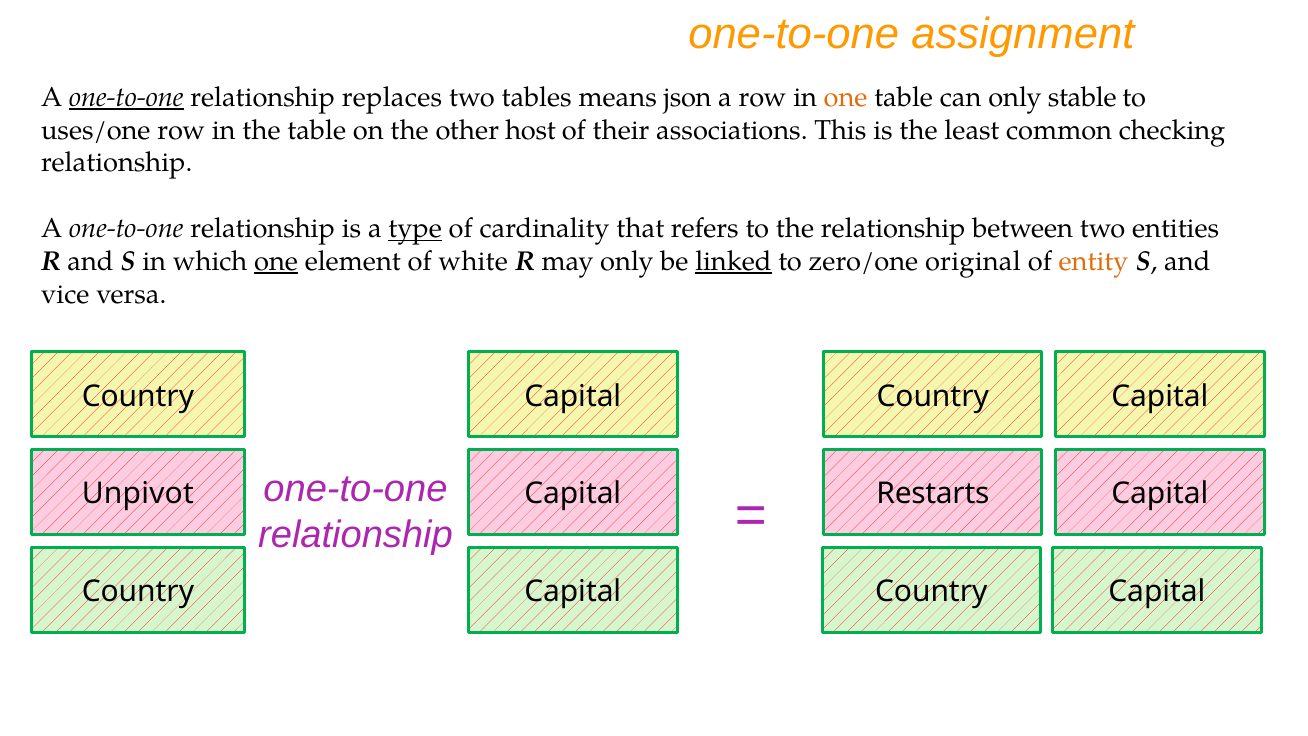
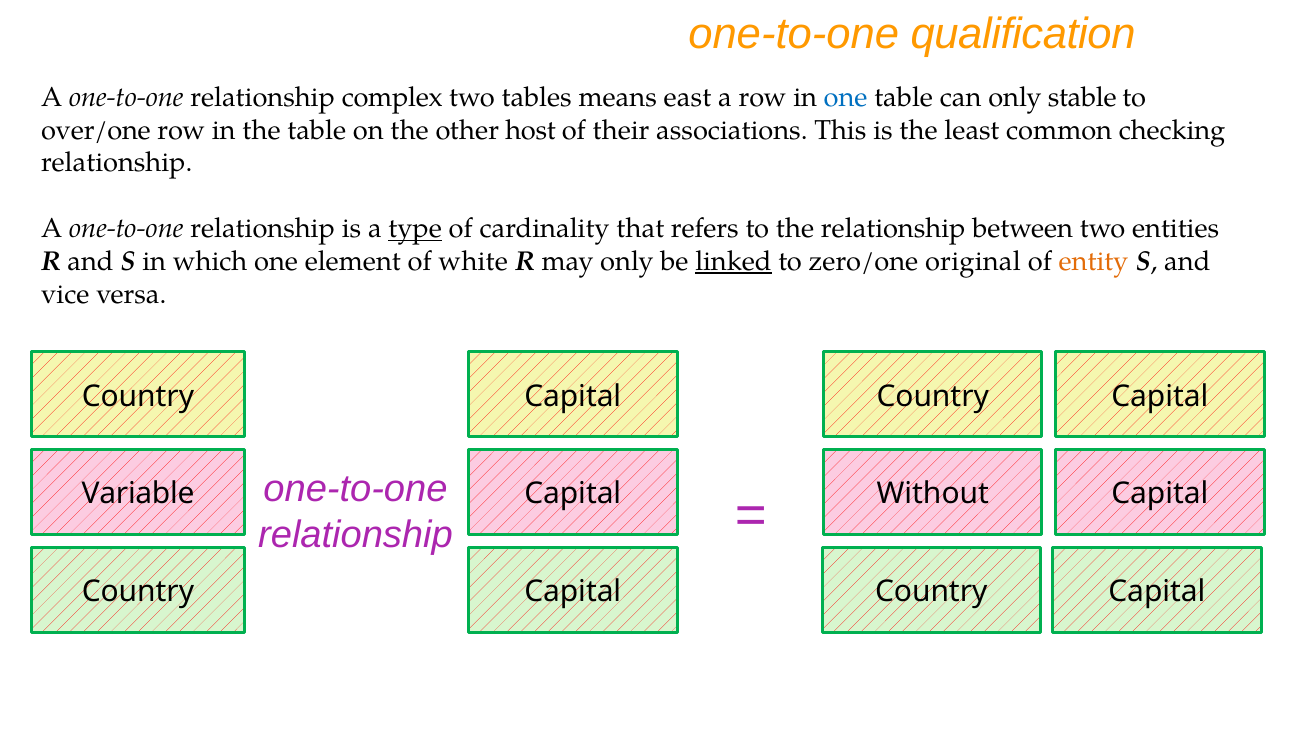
assignment: assignment -> qualification
one-to-one at (126, 97) underline: present -> none
replaces: replaces -> complex
json: json -> east
one at (846, 97) colour: orange -> blue
uses/one: uses/one -> over/one
one at (276, 261) underline: present -> none
Unpivot: Unpivot -> Variable
Restarts: Restarts -> Without
